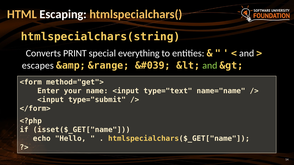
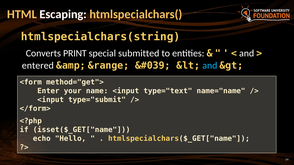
everything: everything -> submitted
escapes: escapes -> entered
and at (210, 66) colour: light green -> light blue
